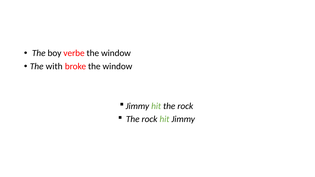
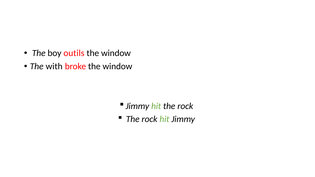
verbe: verbe -> outils
